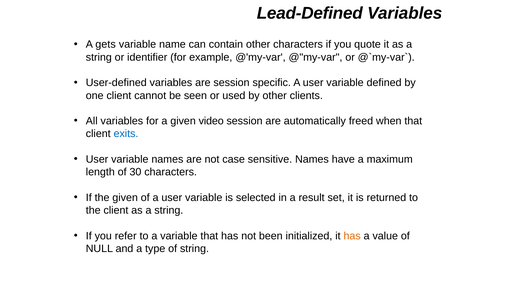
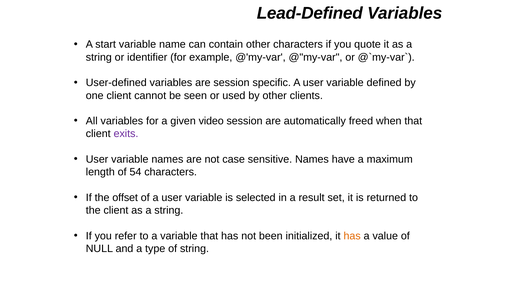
gets: gets -> start
exits colour: blue -> purple
30: 30 -> 54
the given: given -> offset
